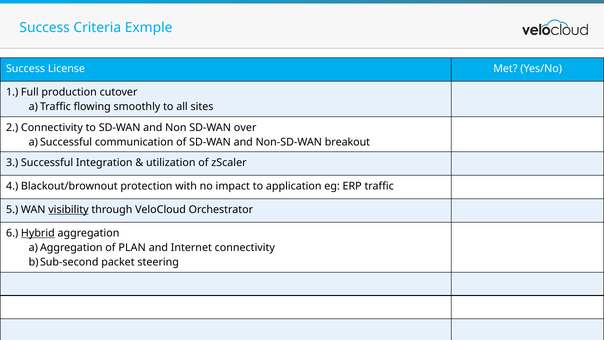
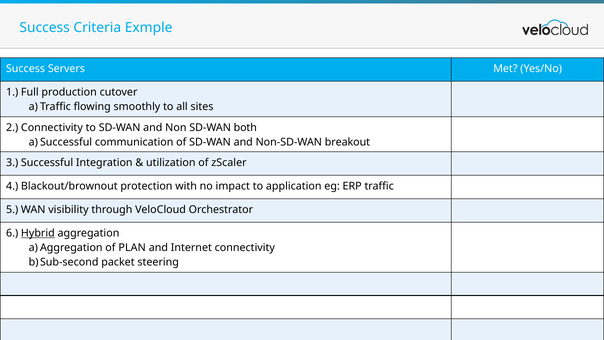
License: License -> Servers
over: over -> both
visibility underline: present -> none
